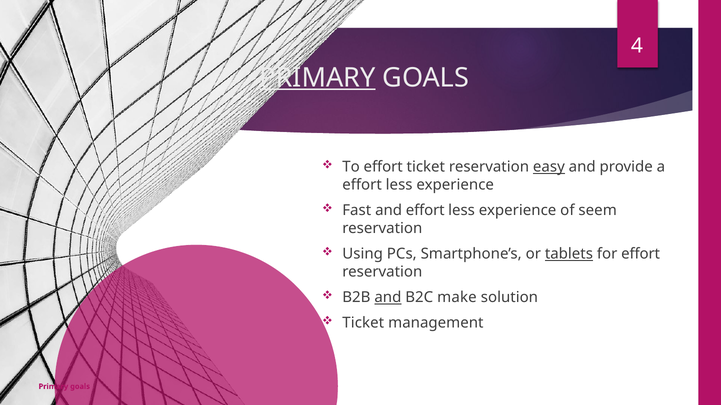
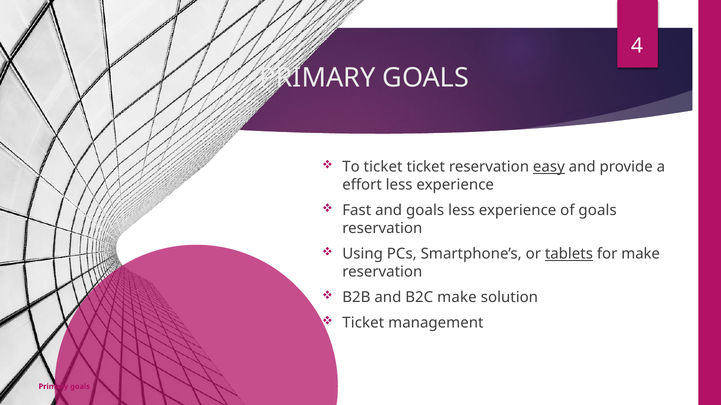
PRIMARY at (317, 78) underline: present -> none
To effort: effort -> ticket
and effort: effort -> goals
of seem: seem -> goals
for effort: effort -> make
and at (388, 298) underline: present -> none
